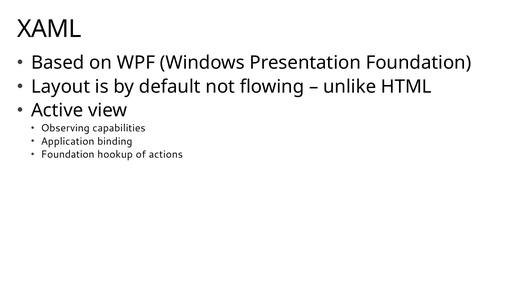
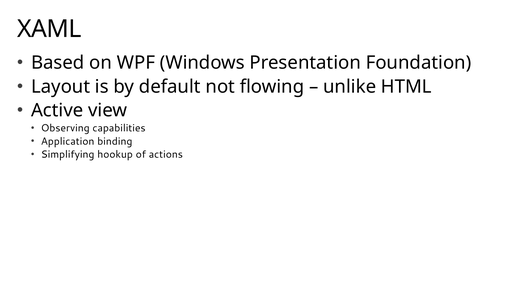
Foundation at (68, 155): Foundation -> Simplifying
